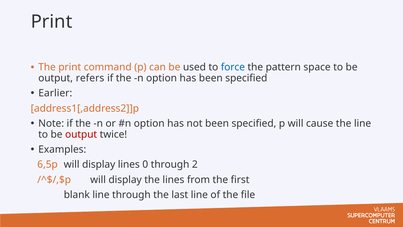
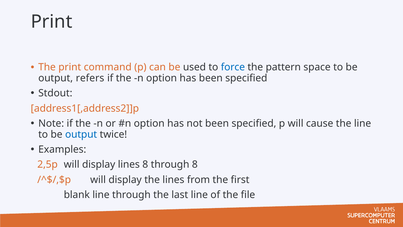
Earlier: Earlier -> Stdout
output at (81, 134) colour: red -> blue
6,5p: 6,5p -> 2,5p
lines 0: 0 -> 8
through 2: 2 -> 8
